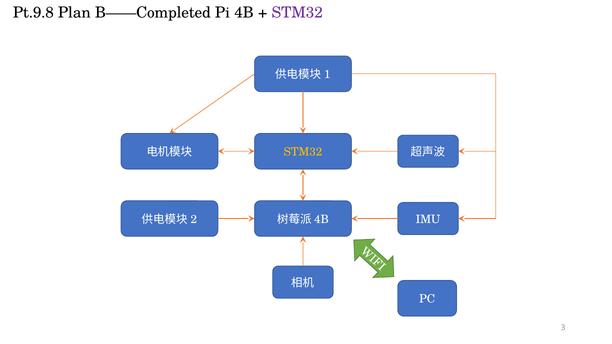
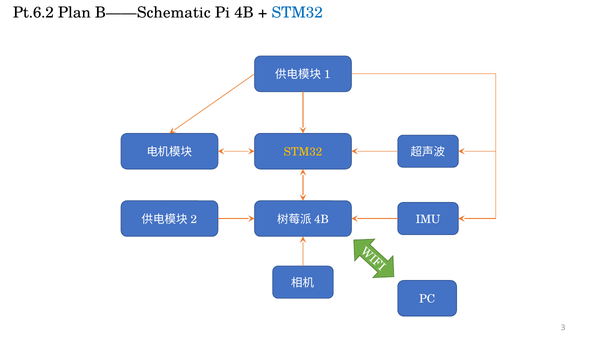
Pt.9.8: Pt.9.8 -> Pt.6.2
B——Completed: B——Completed -> B——Schematic
STM32 at (297, 12) colour: purple -> blue
